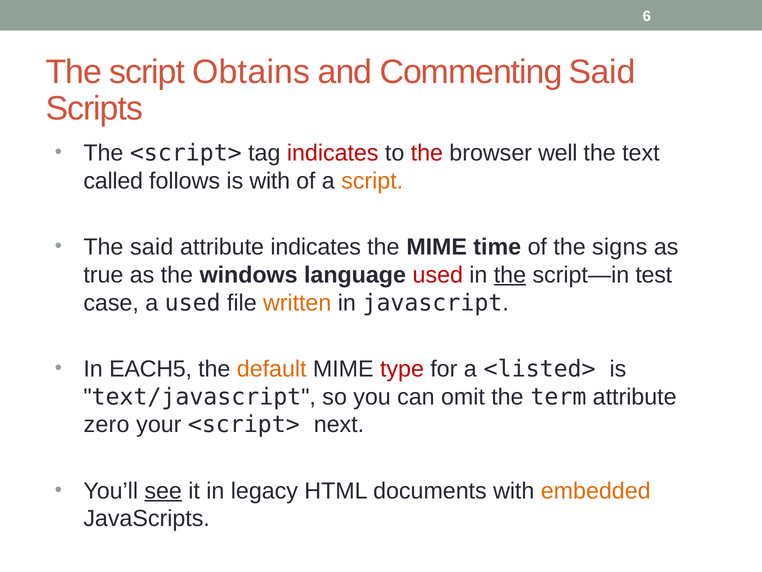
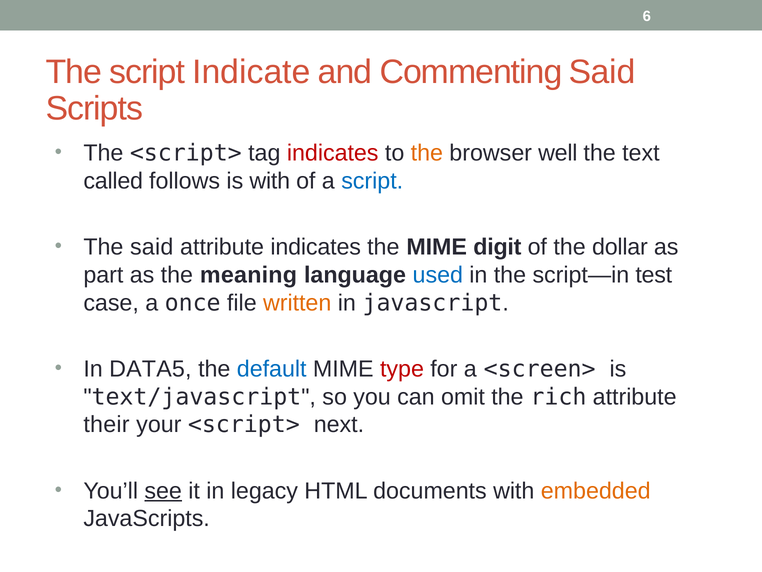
Obtains: Obtains -> Indicate
the at (427, 153) colour: red -> orange
script at (372, 181) colour: orange -> blue
time: time -> digit
signs: signs -> dollar
true: true -> part
windows: windows -> meaning
used at (438, 275) colour: red -> blue
the at (510, 275) underline: present -> none
a used: used -> once
EACH5: EACH5 -> DATA5
default colour: orange -> blue
<listed>: <listed> -> <screen>
term: term -> rich
zero: zero -> their
